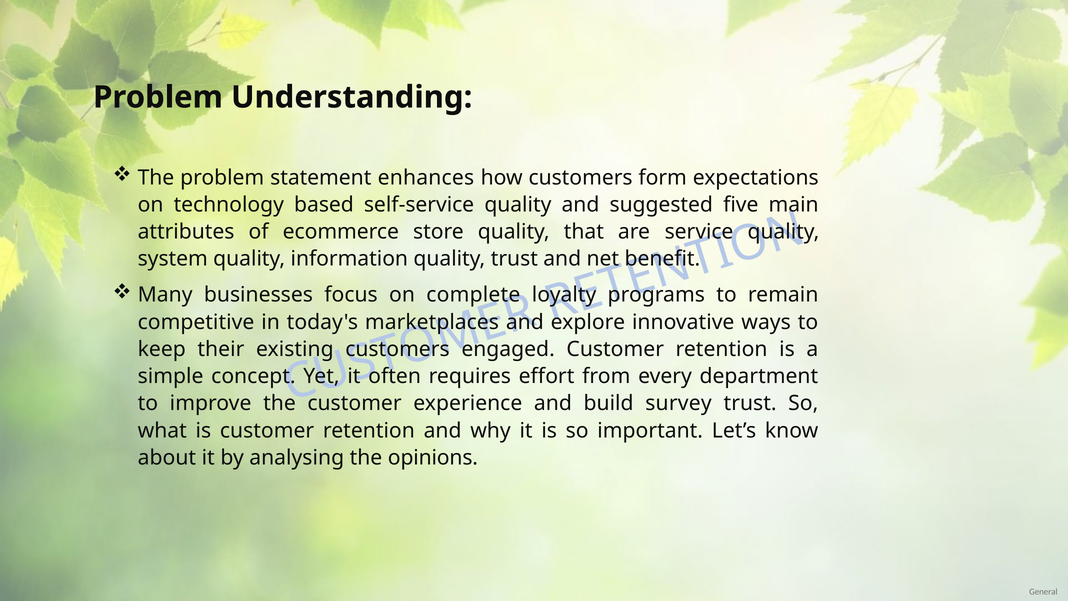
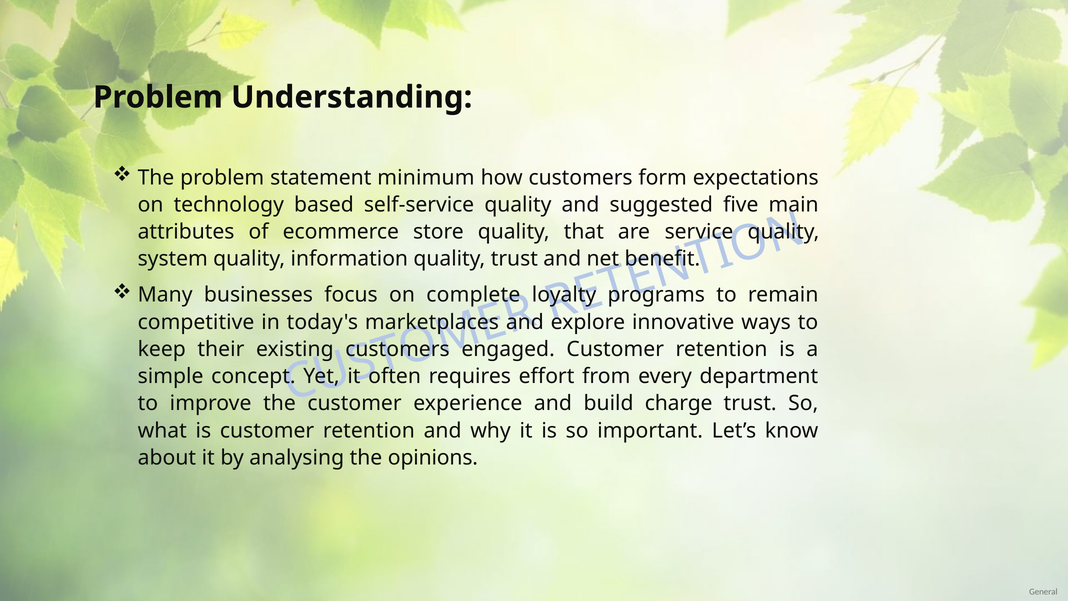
enhances: enhances -> minimum
survey: survey -> charge
